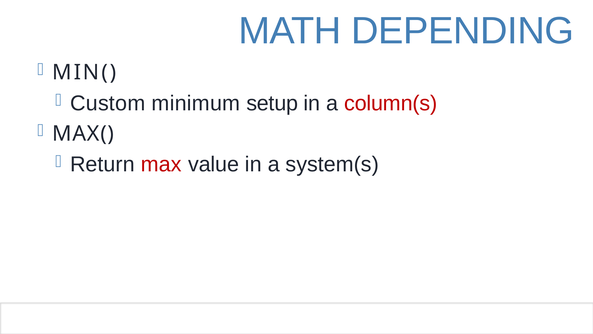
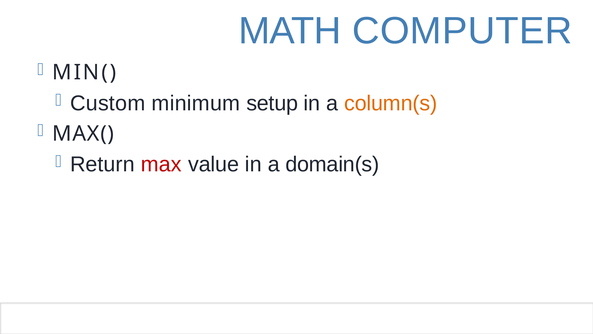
DEPENDING: DEPENDING -> COMPUTER
column(s colour: red -> orange
system(s: system(s -> domain(s
